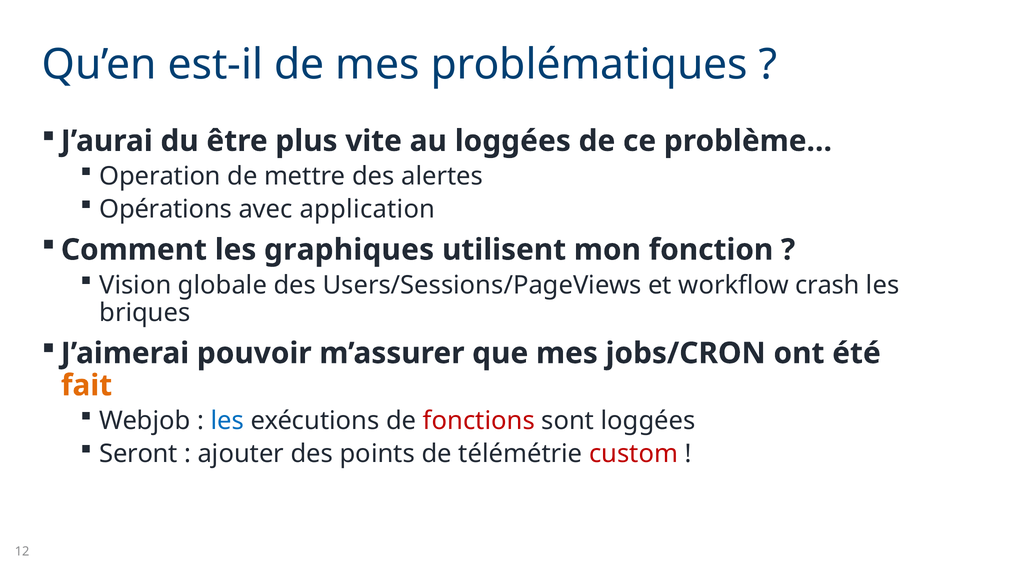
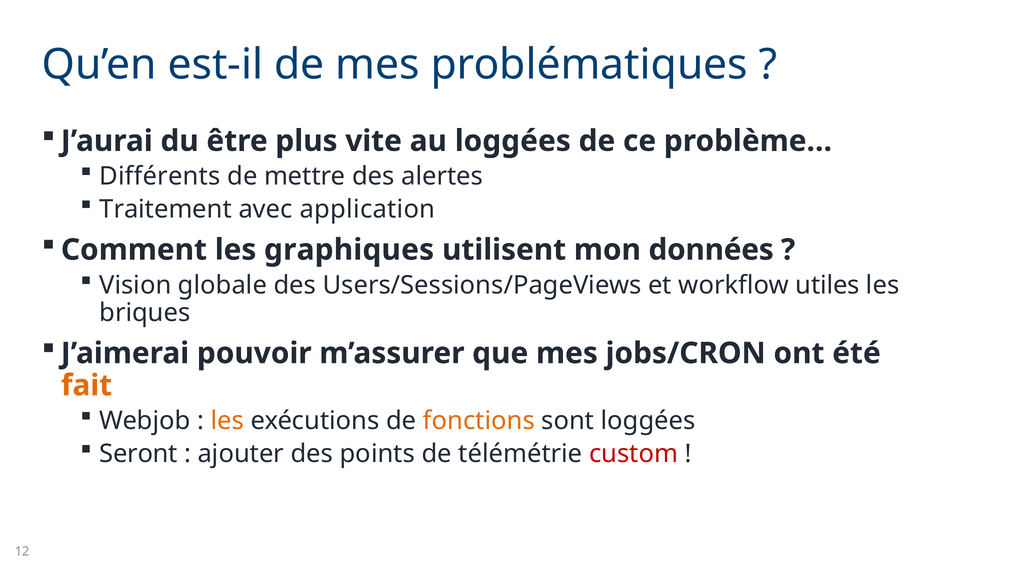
Operation: Operation -> Différents
Opérations: Opérations -> Traitement
fonction: fonction -> données
crash: crash -> utiles
les at (227, 421) colour: blue -> orange
fonctions colour: red -> orange
